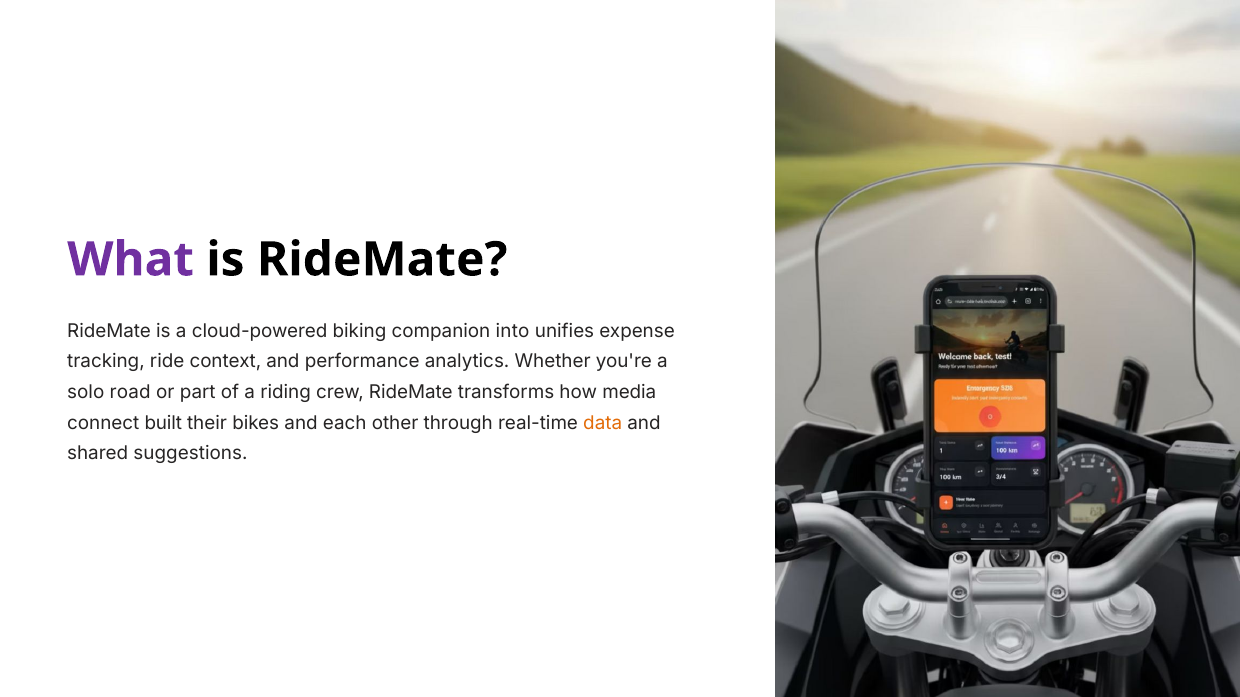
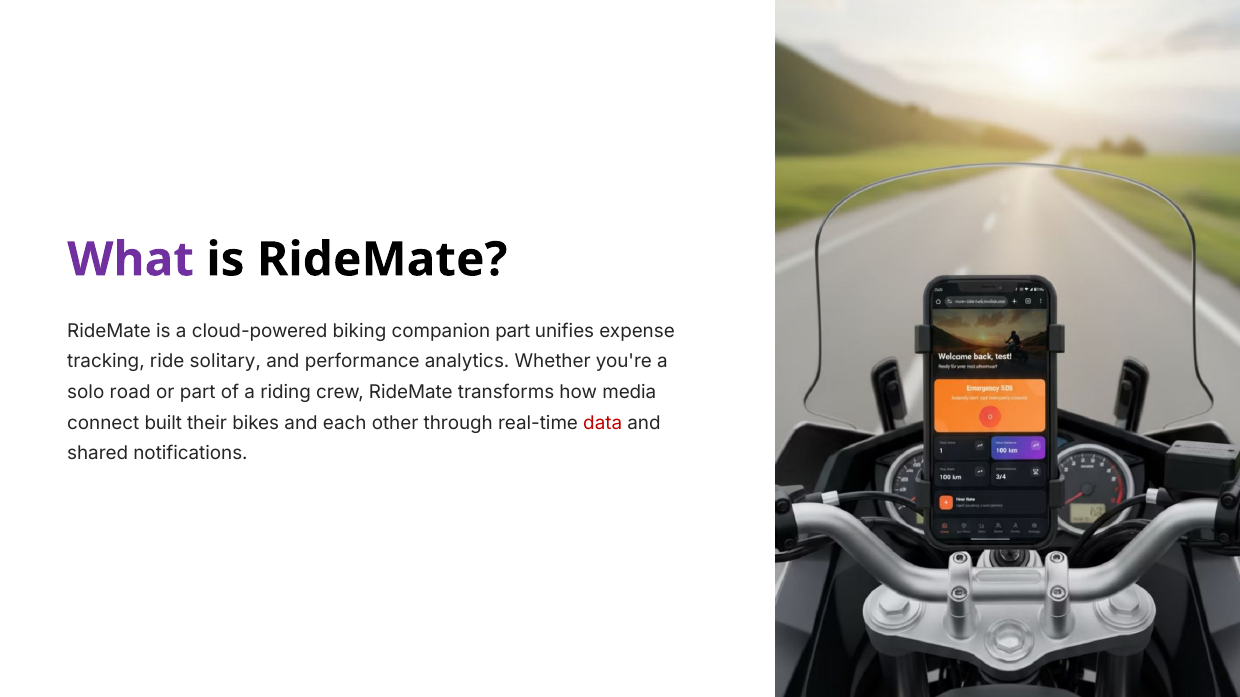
companion into: into -> part
context: context -> solitary
data colour: orange -> red
suggestions: suggestions -> notifications
